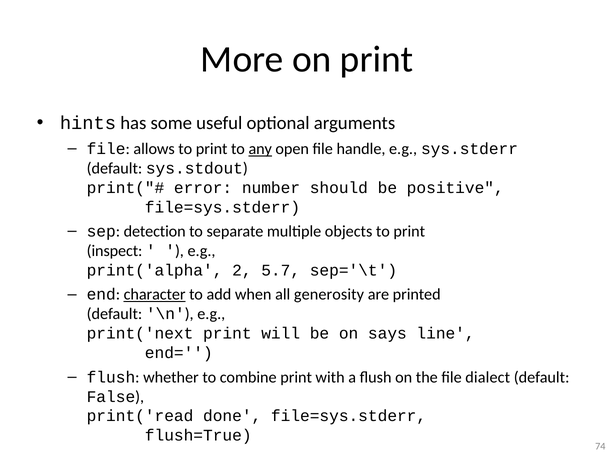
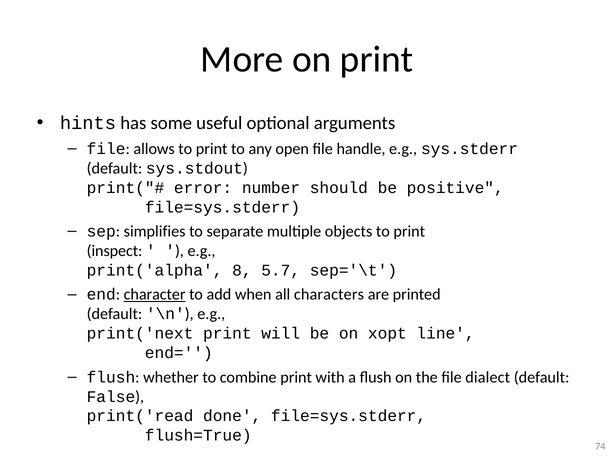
any underline: present -> none
detection: detection -> simplifies
2: 2 -> 8
generosity: generosity -> characters
says: says -> xopt
